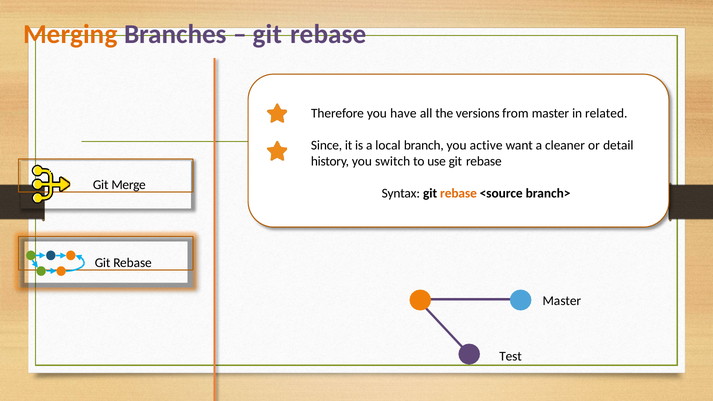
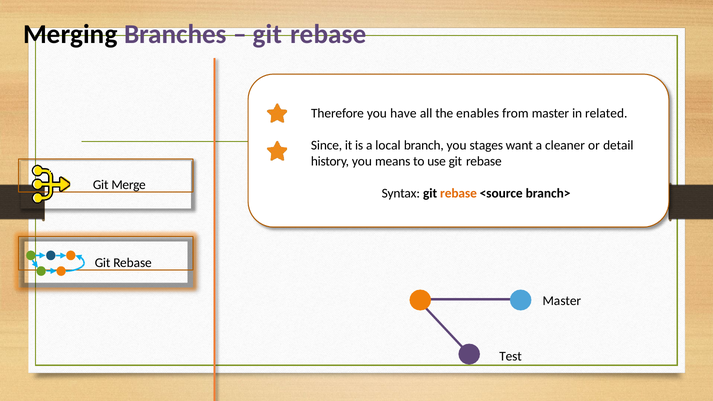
Merging colour: orange -> black
versions: versions -> enables
active: active -> stages
switch: switch -> means
